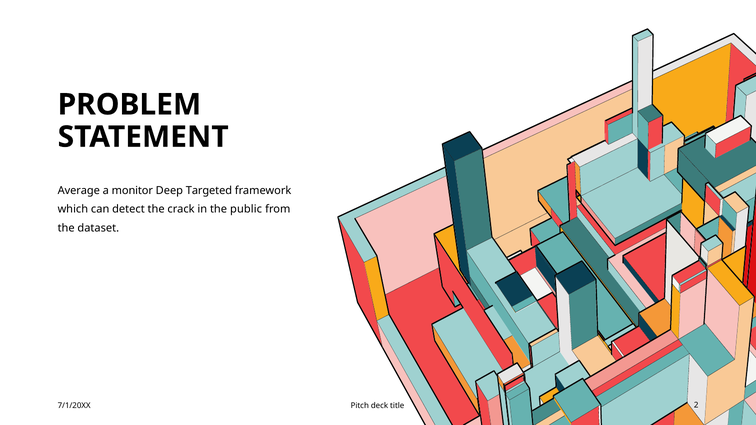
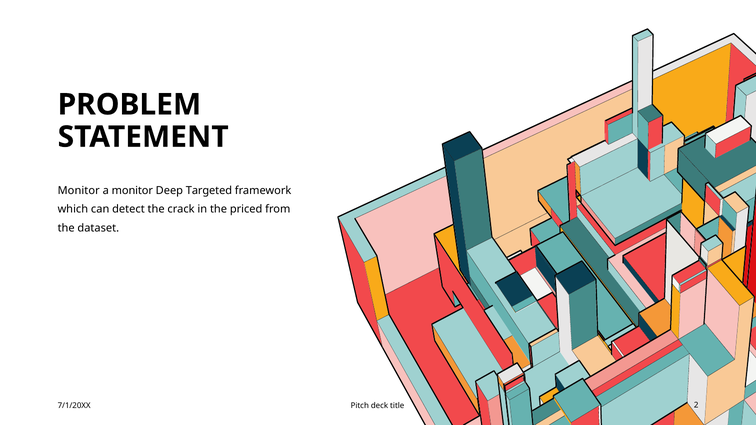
Average at (79, 191): Average -> Monitor
public: public -> priced
